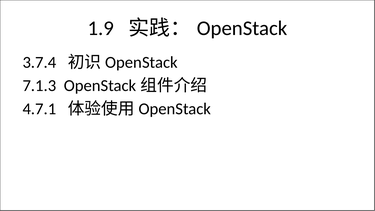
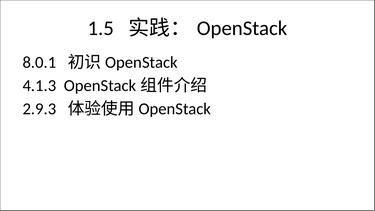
1.9: 1.9 -> 1.5
3.7.4: 3.7.4 -> 8.0.1
7.1.3: 7.1.3 -> 4.1.3
4.7.1: 4.7.1 -> 2.9.3
